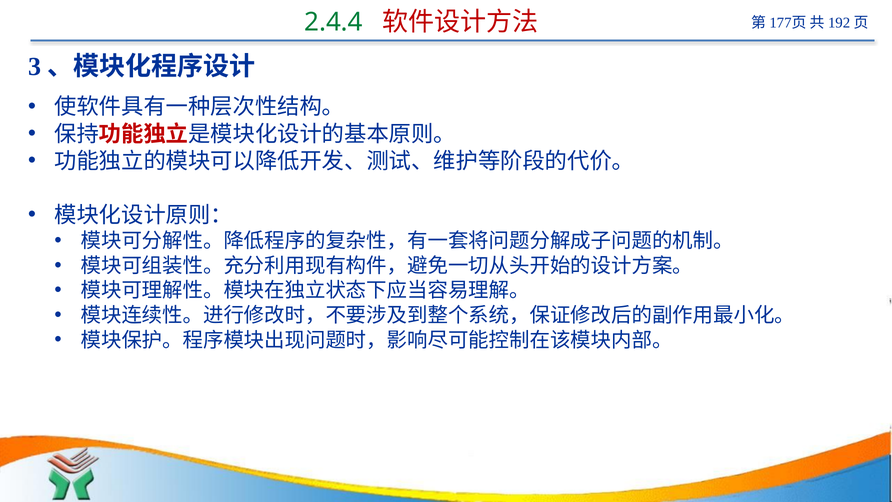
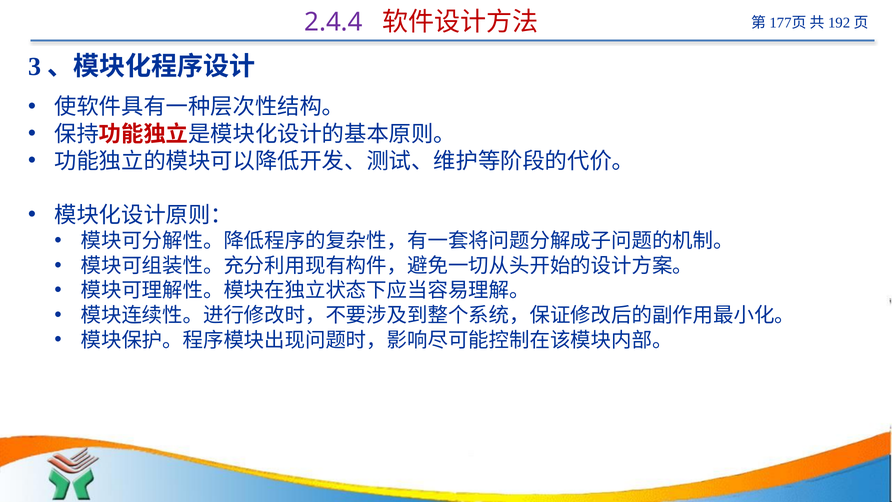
2.4.4 colour: green -> purple
